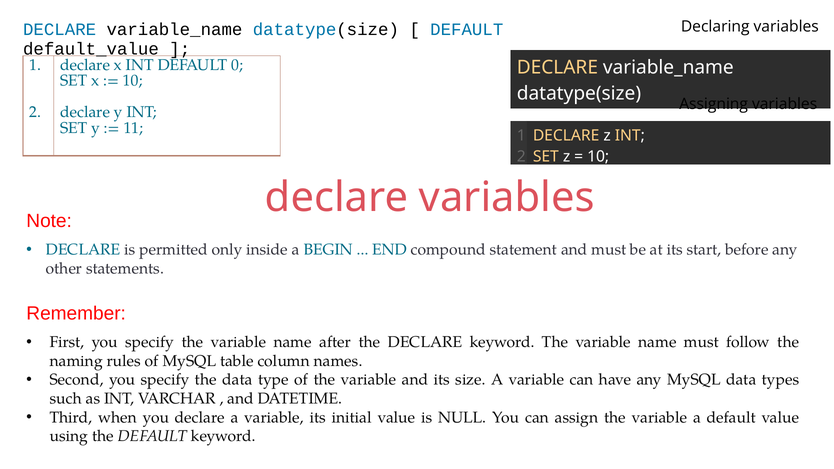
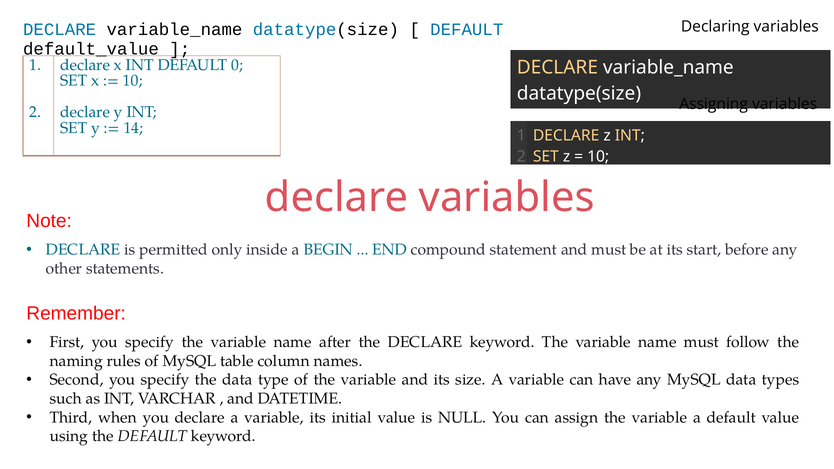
11: 11 -> 14
